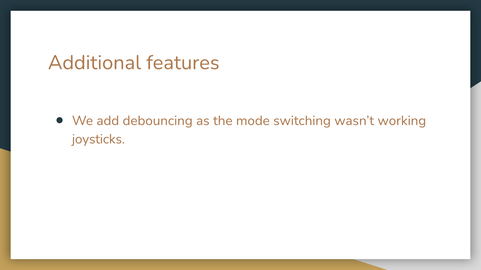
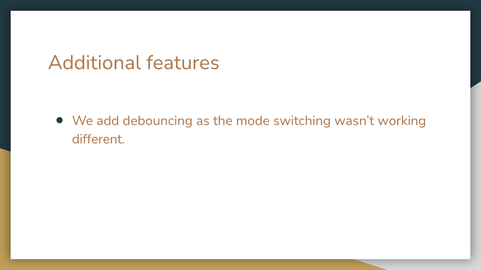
joysticks: joysticks -> different
